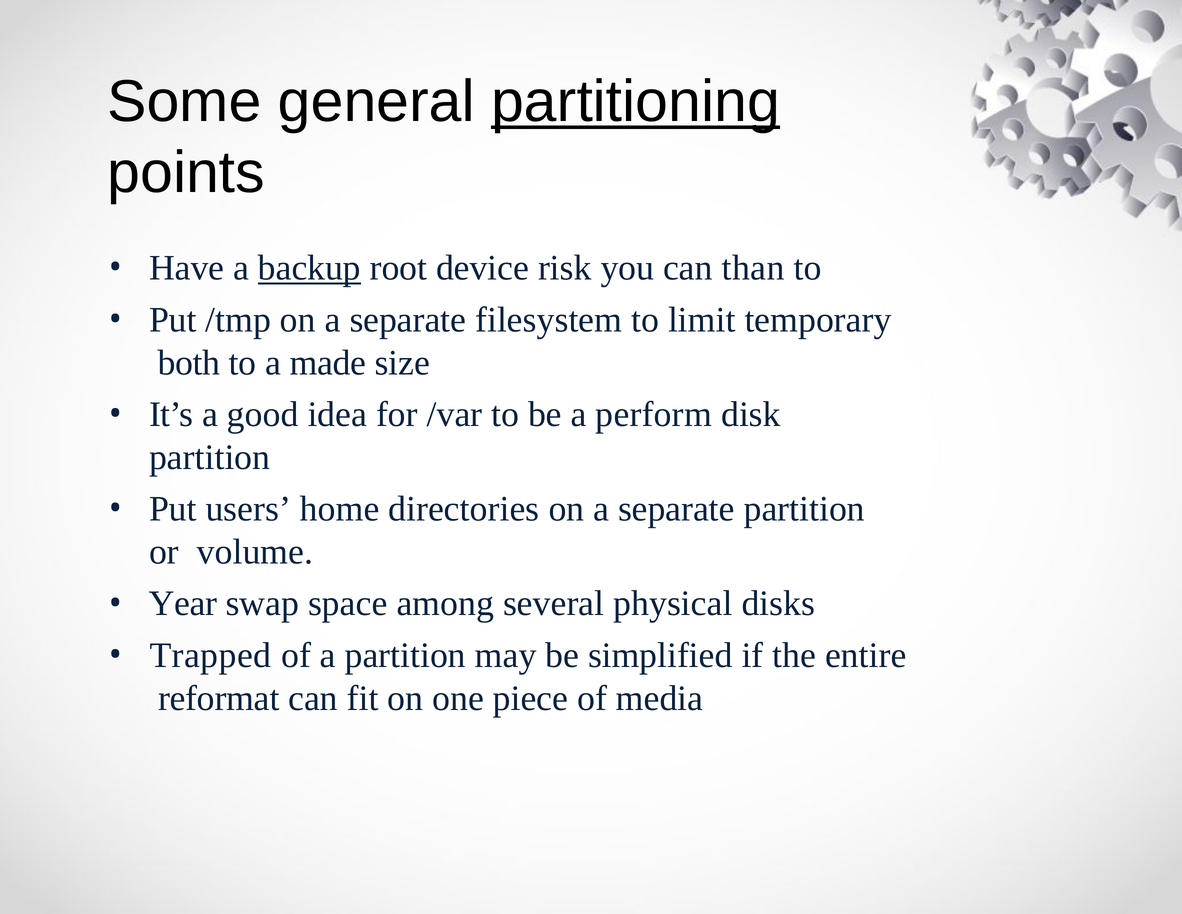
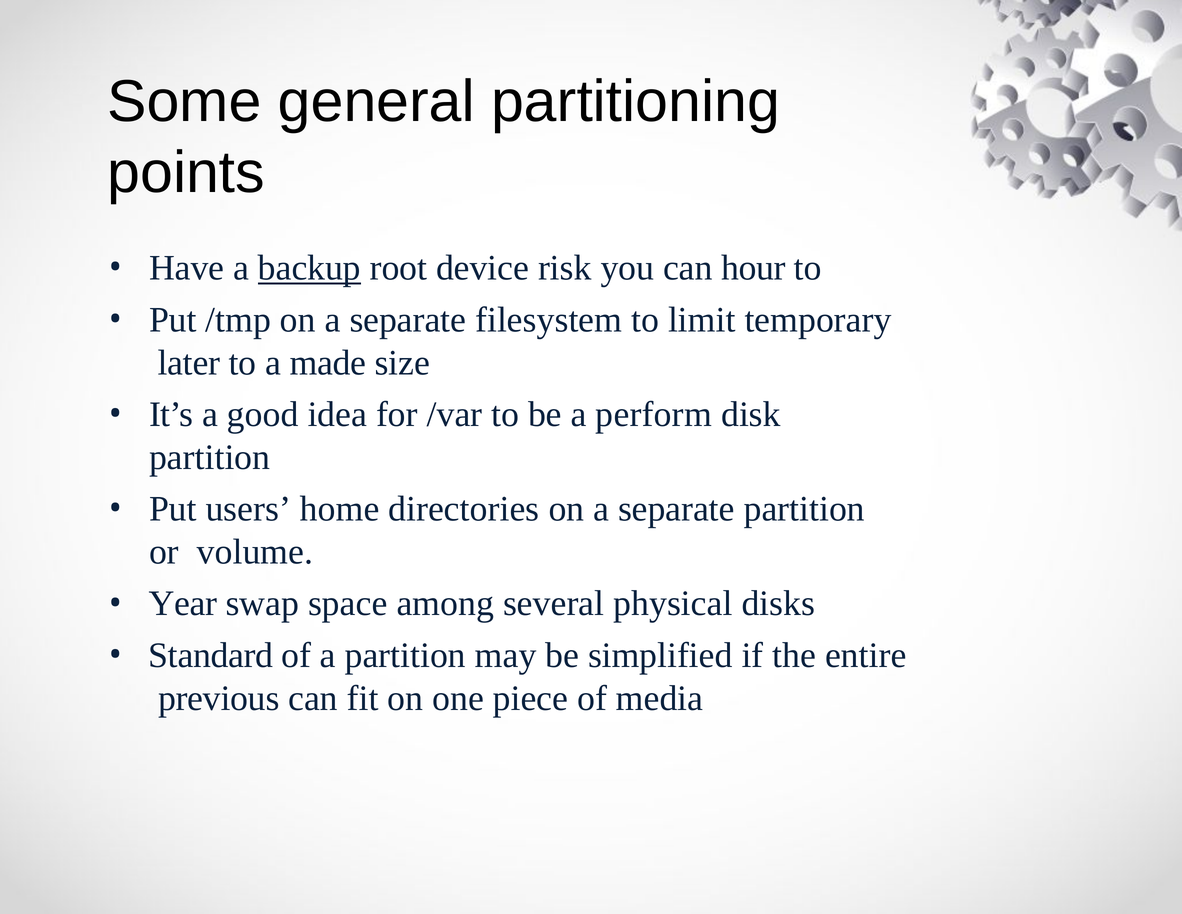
partitioning underline: present -> none
than: than -> hour
both: both -> later
Trapped: Trapped -> Standard
reformat: reformat -> previous
